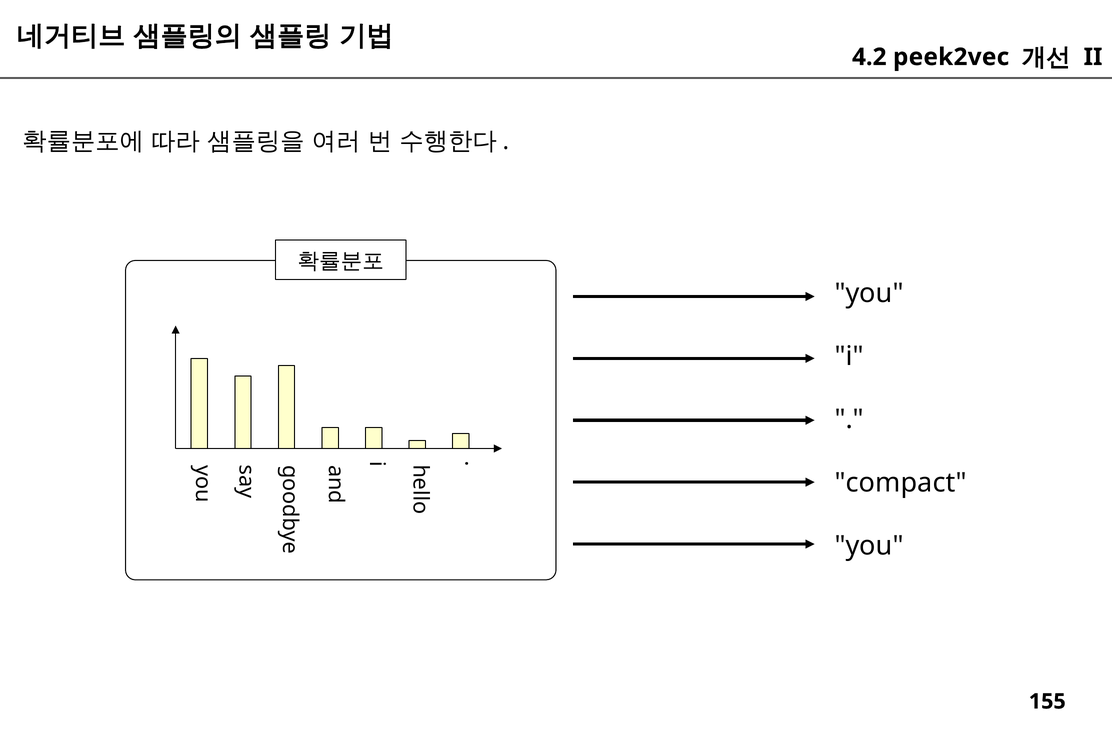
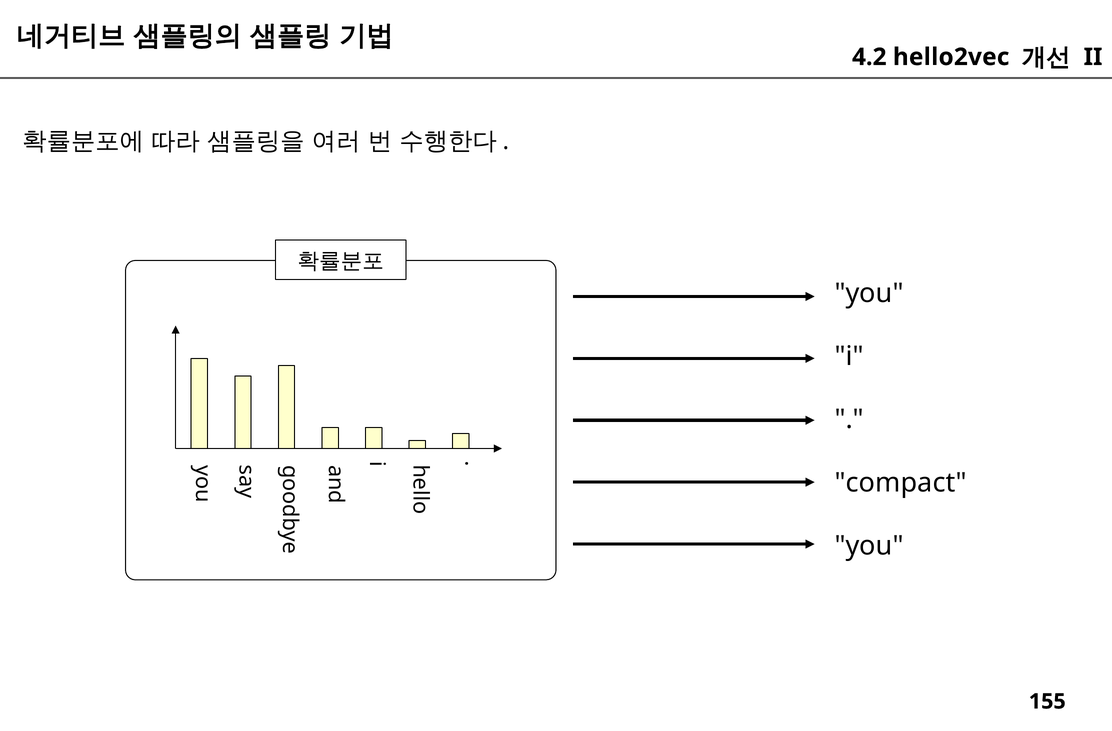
peek2vec: peek2vec -> hello2vec
